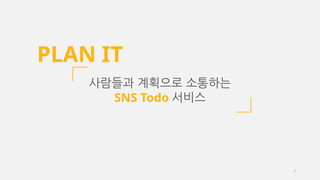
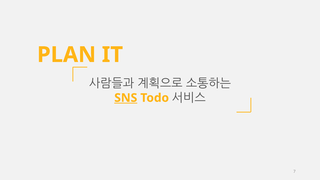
SNS underline: none -> present
